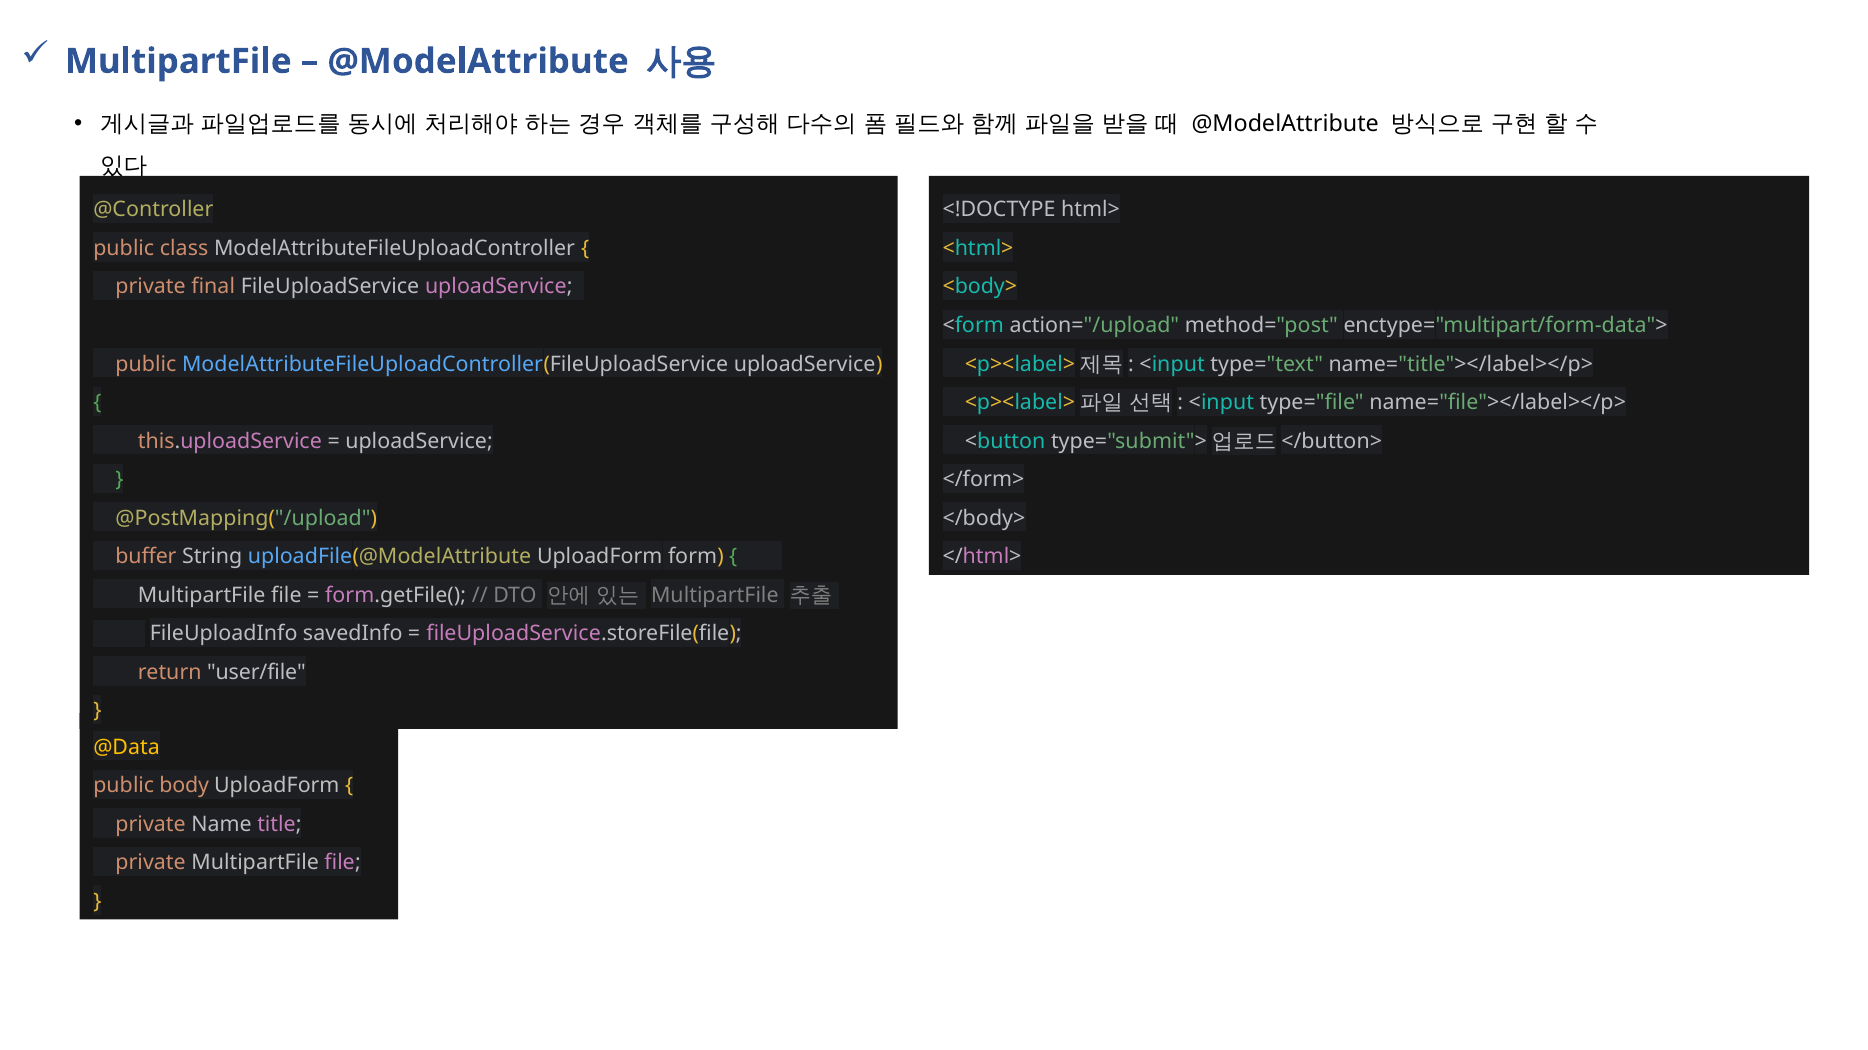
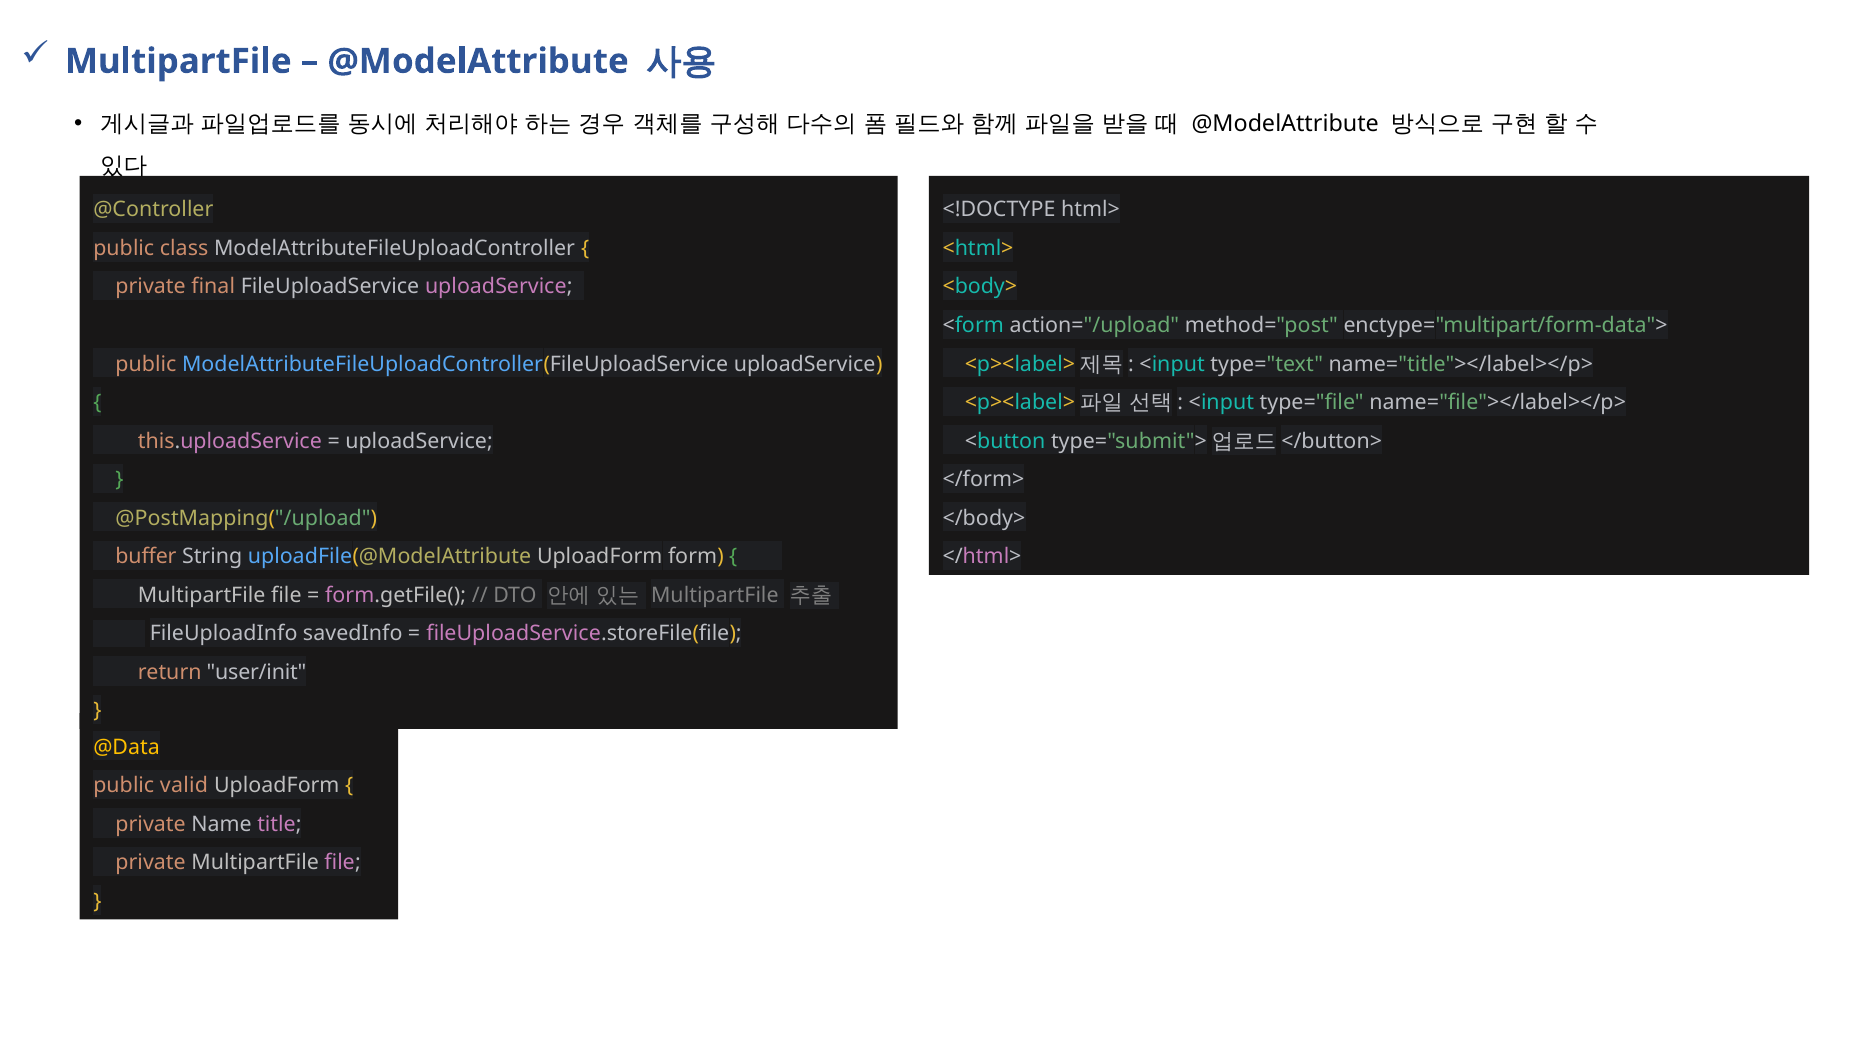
user/file: user/file -> user/init
body: body -> valid
